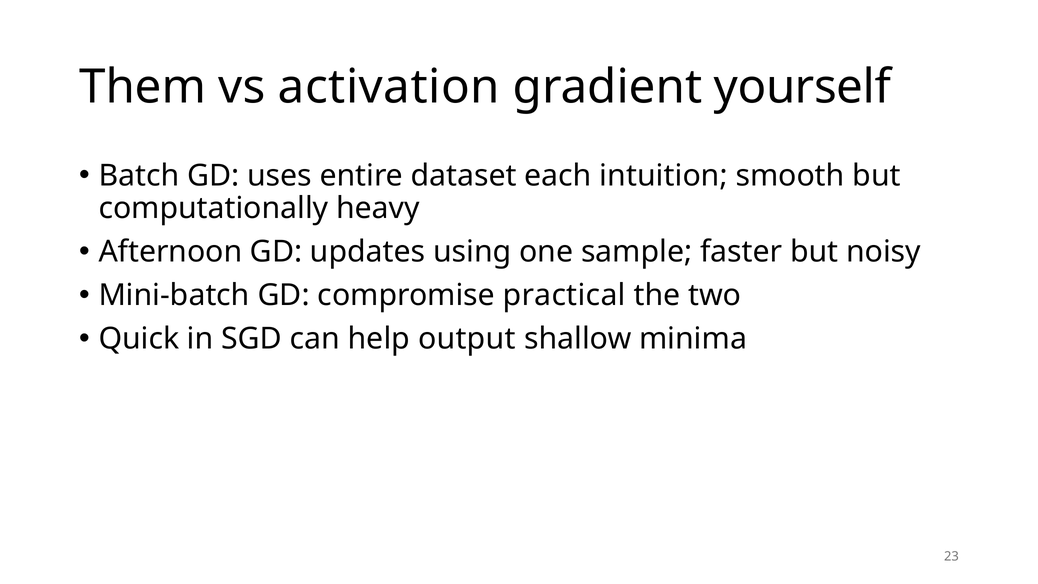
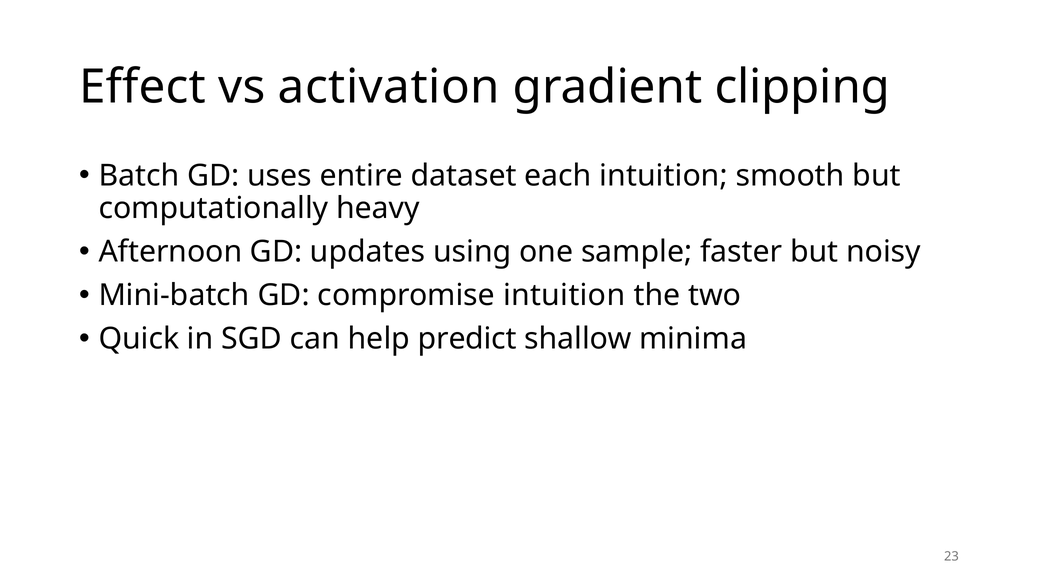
Them: Them -> Effect
yourself: yourself -> clipping
compromise practical: practical -> intuition
output: output -> predict
